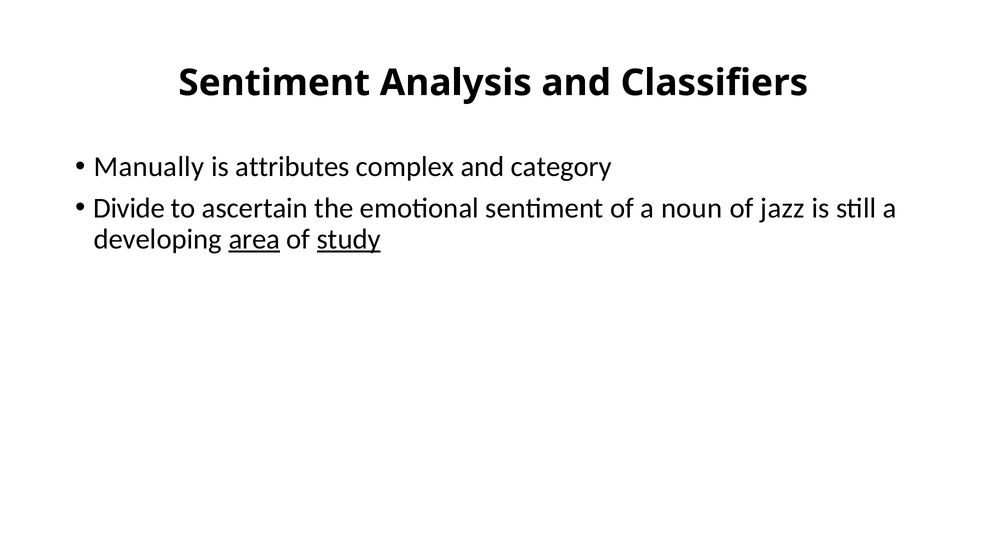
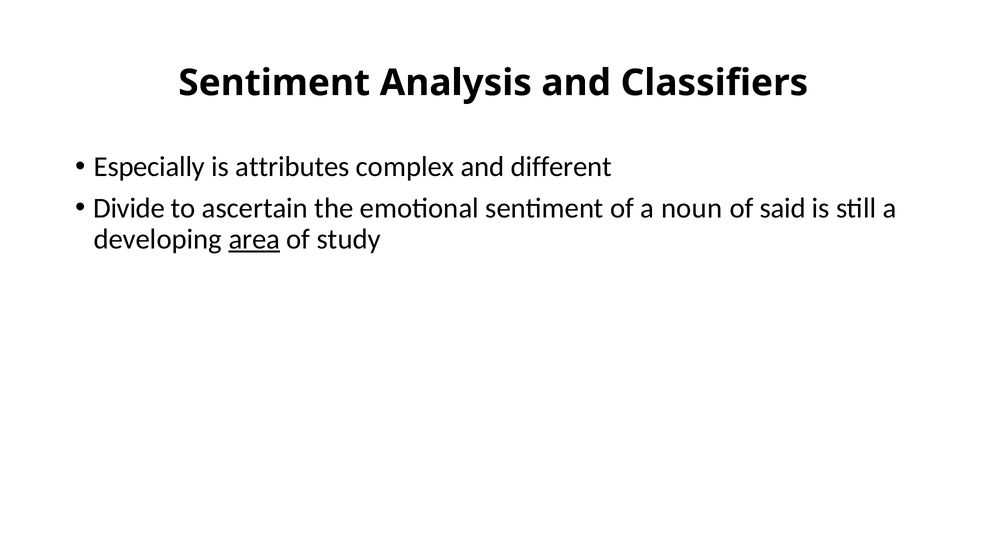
Manually: Manually -> Especially
category: category -> different
jazz: jazz -> said
study underline: present -> none
